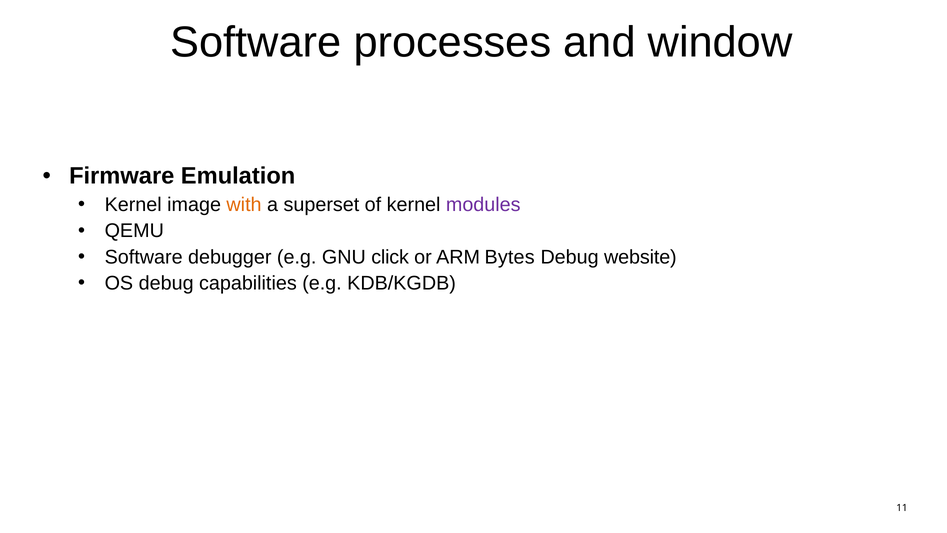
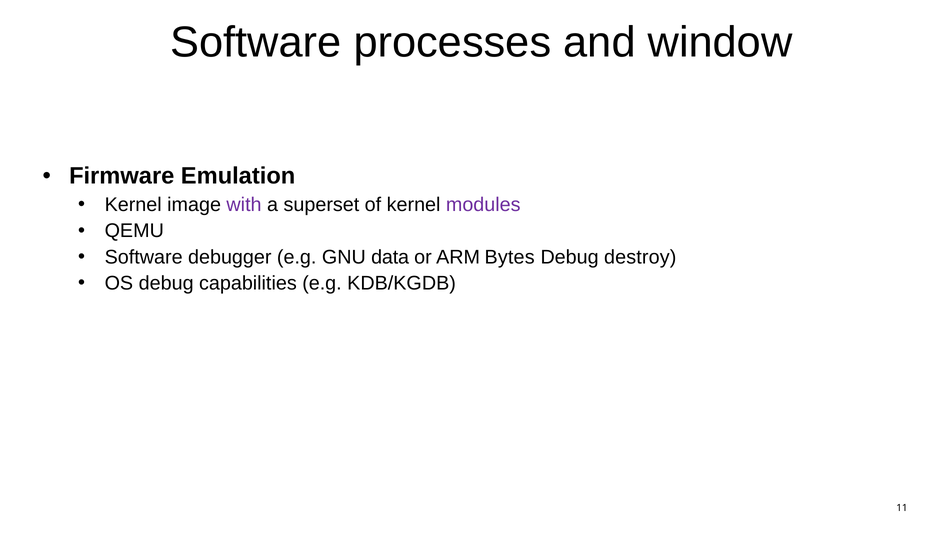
with colour: orange -> purple
click: click -> data
website: website -> destroy
